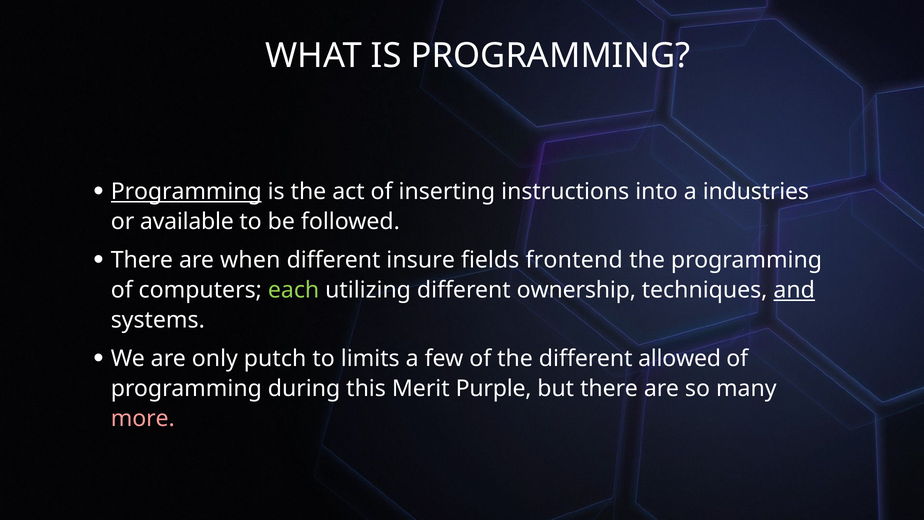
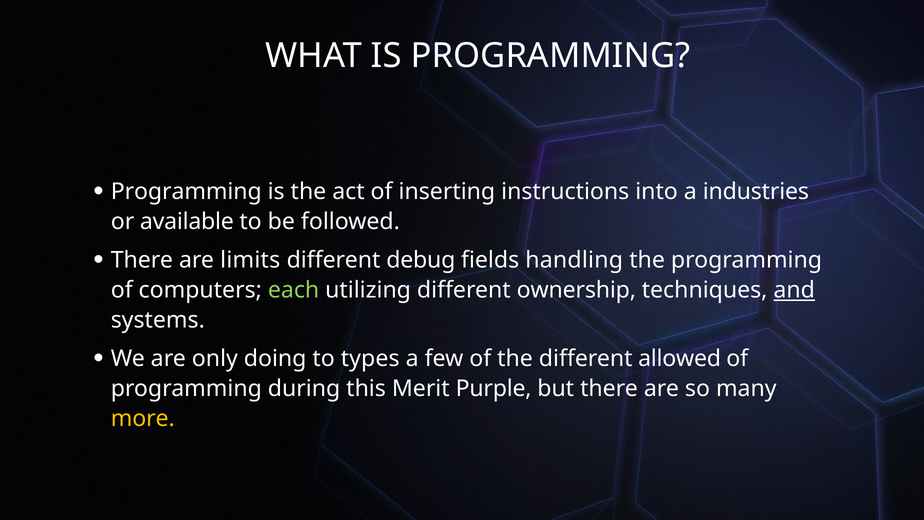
Programming at (186, 192) underline: present -> none
when: when -> limits
insure: insure -> debug
frontend: frontend -> handling
putch: putch -> doing
limits: limits -> types
more colour: pink -> yellow
